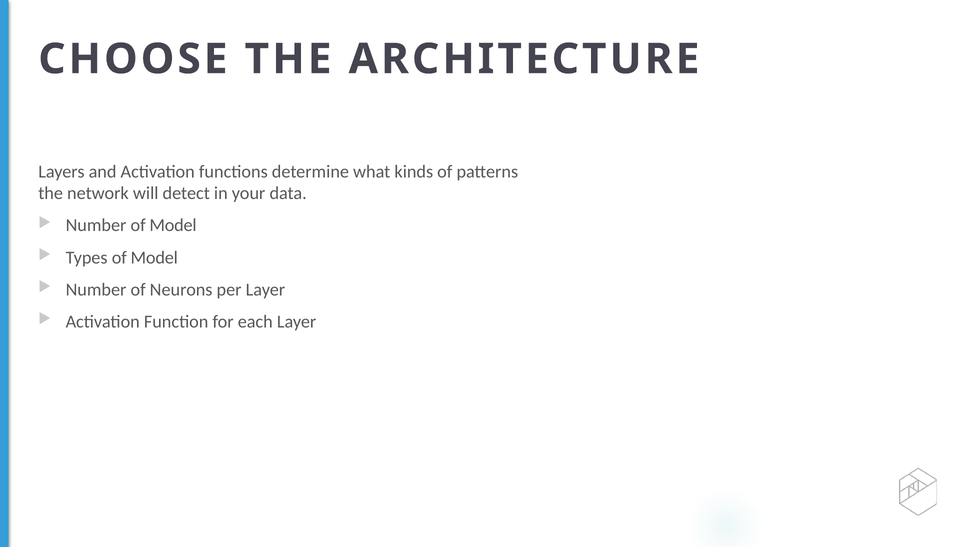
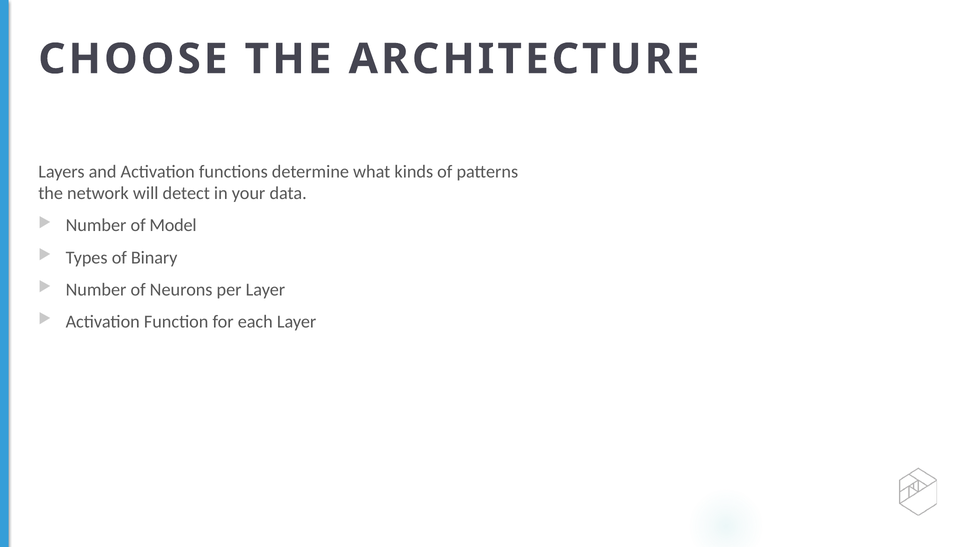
Types of Model: Model -> Binary
